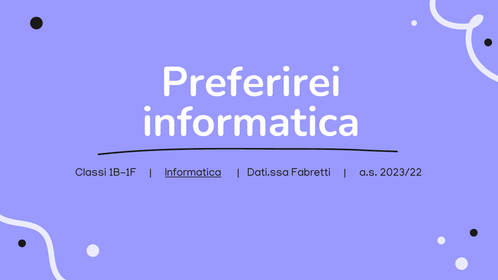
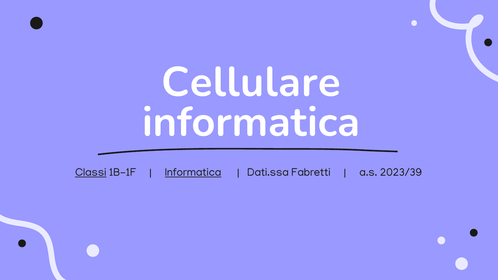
Preferirei: Preferirei -> Cellulare
Classi underline: none -> present
2023/22: 2023/22 -> 2023/39
